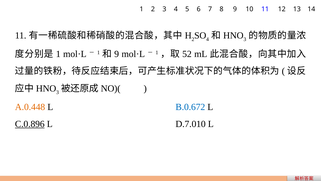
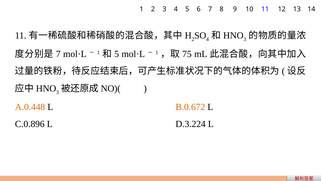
1 at (58, 54): 1 -> 7
9 at (117, 54): 9 -> 5
52: 52 -> 75
B.0.672 colour: blue -> orange
C.0.896 underline: present -> none
D.7.010: D.7.010 -> D.3.224
